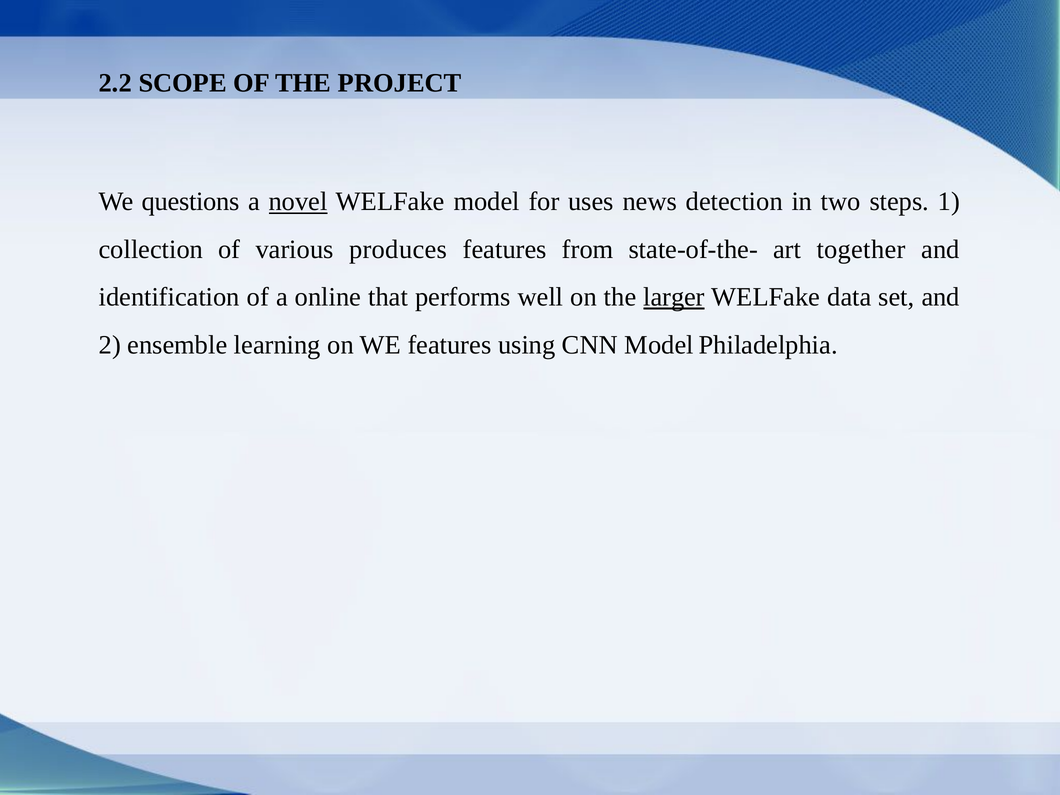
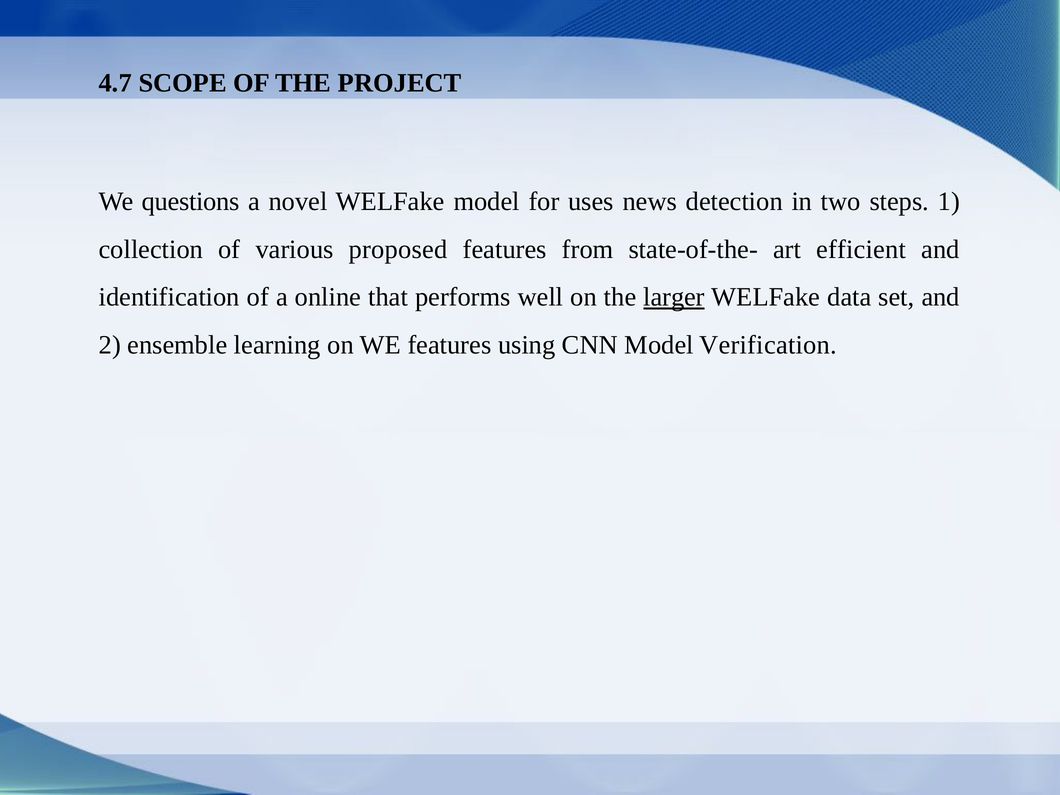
2.2: 2.2 -> 4.7
novel underline: present -> none
produces: produces -> proposed
together: together -> efficient
Philadelphia: Philadelphia -> Verification
